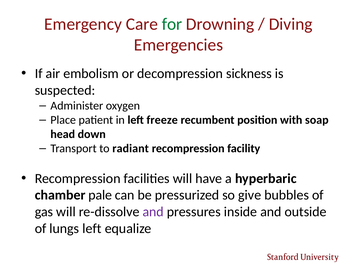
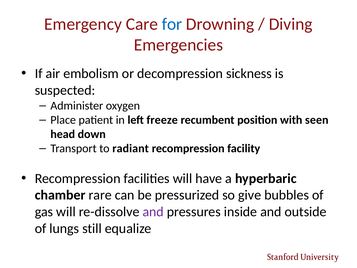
for colour: green -> blue
soap: soap -> seen
pale: pale -> rare
lungs left: left -> still
